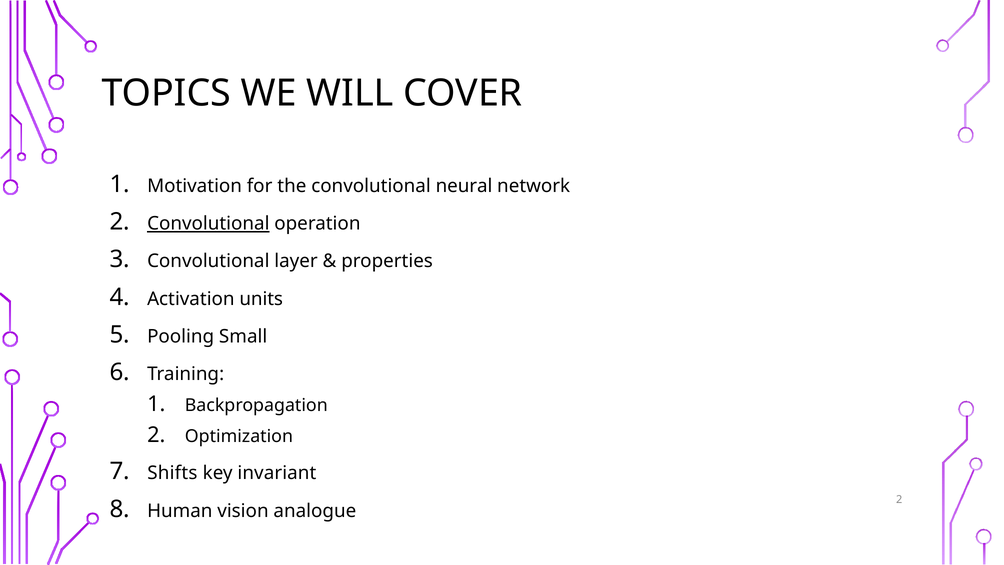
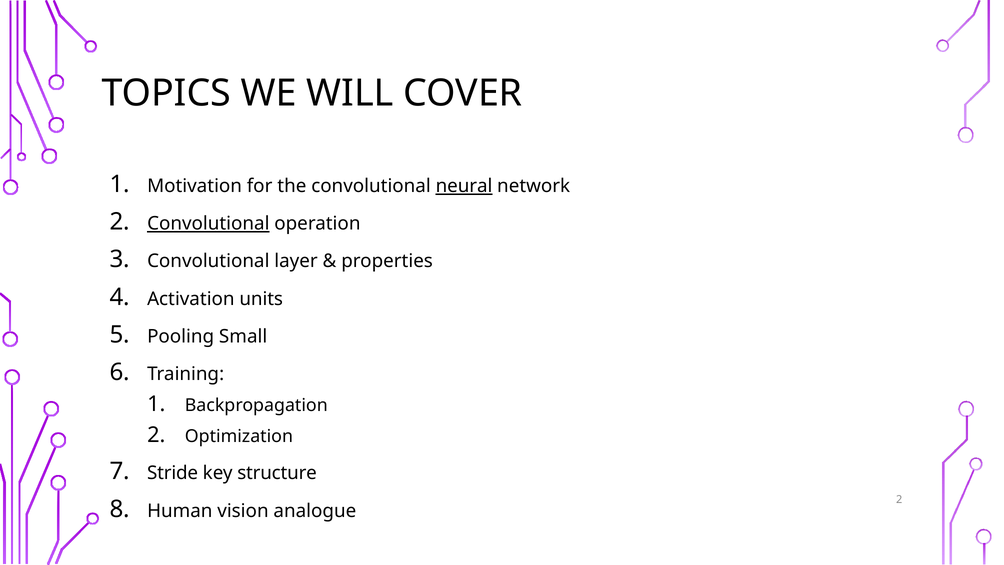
neural underline: none -> present
Shifts: Shifts -> Stride
invariant: invariant -> structure
